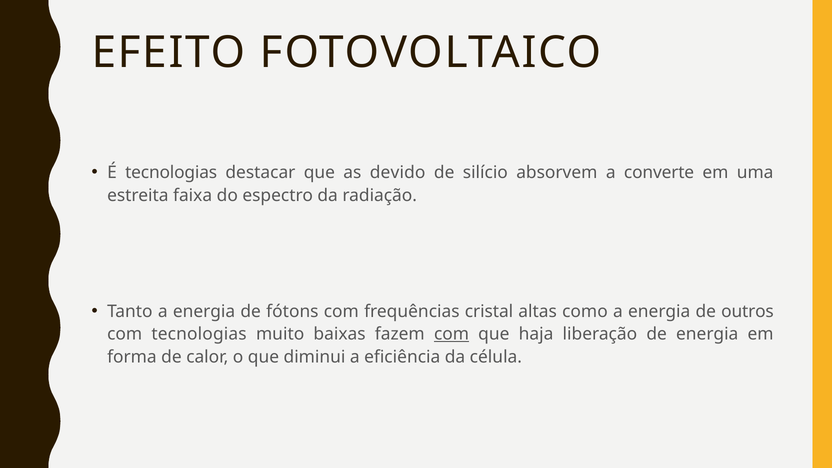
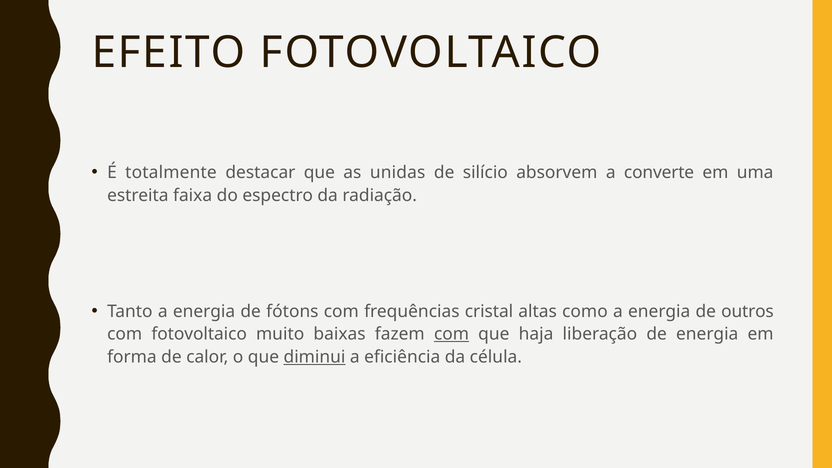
É tecnologias: tecnologias -> totalmente
devido: devido -> unidas
com tecnologias: tecnologias -> fotovoltaico
diminui underline: none -> present
